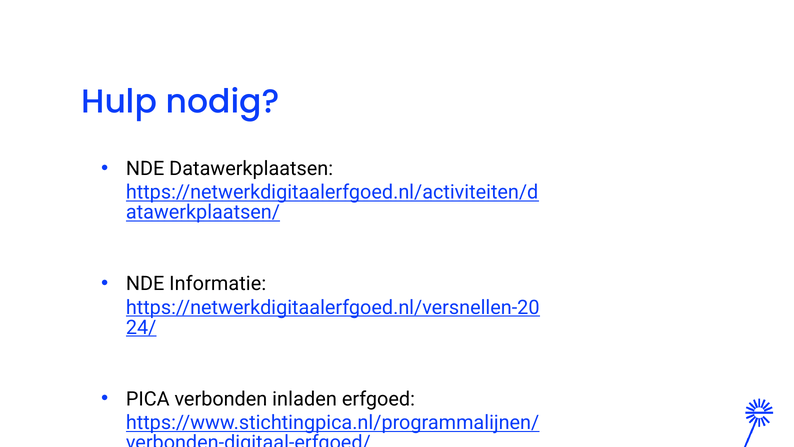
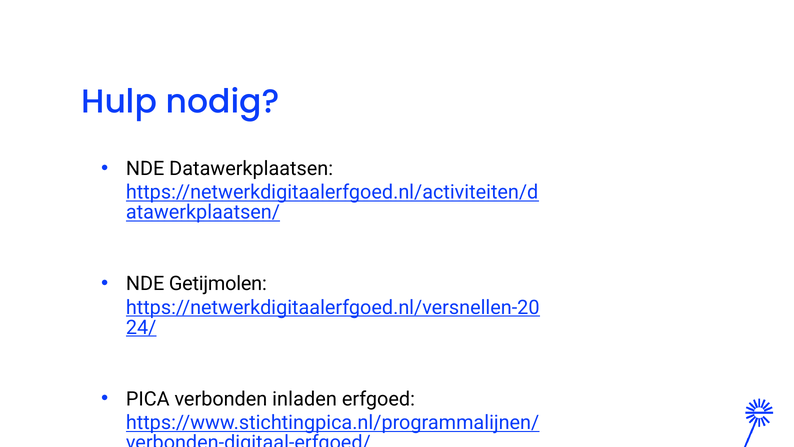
Informatie: Informatie -> Getijmolen
